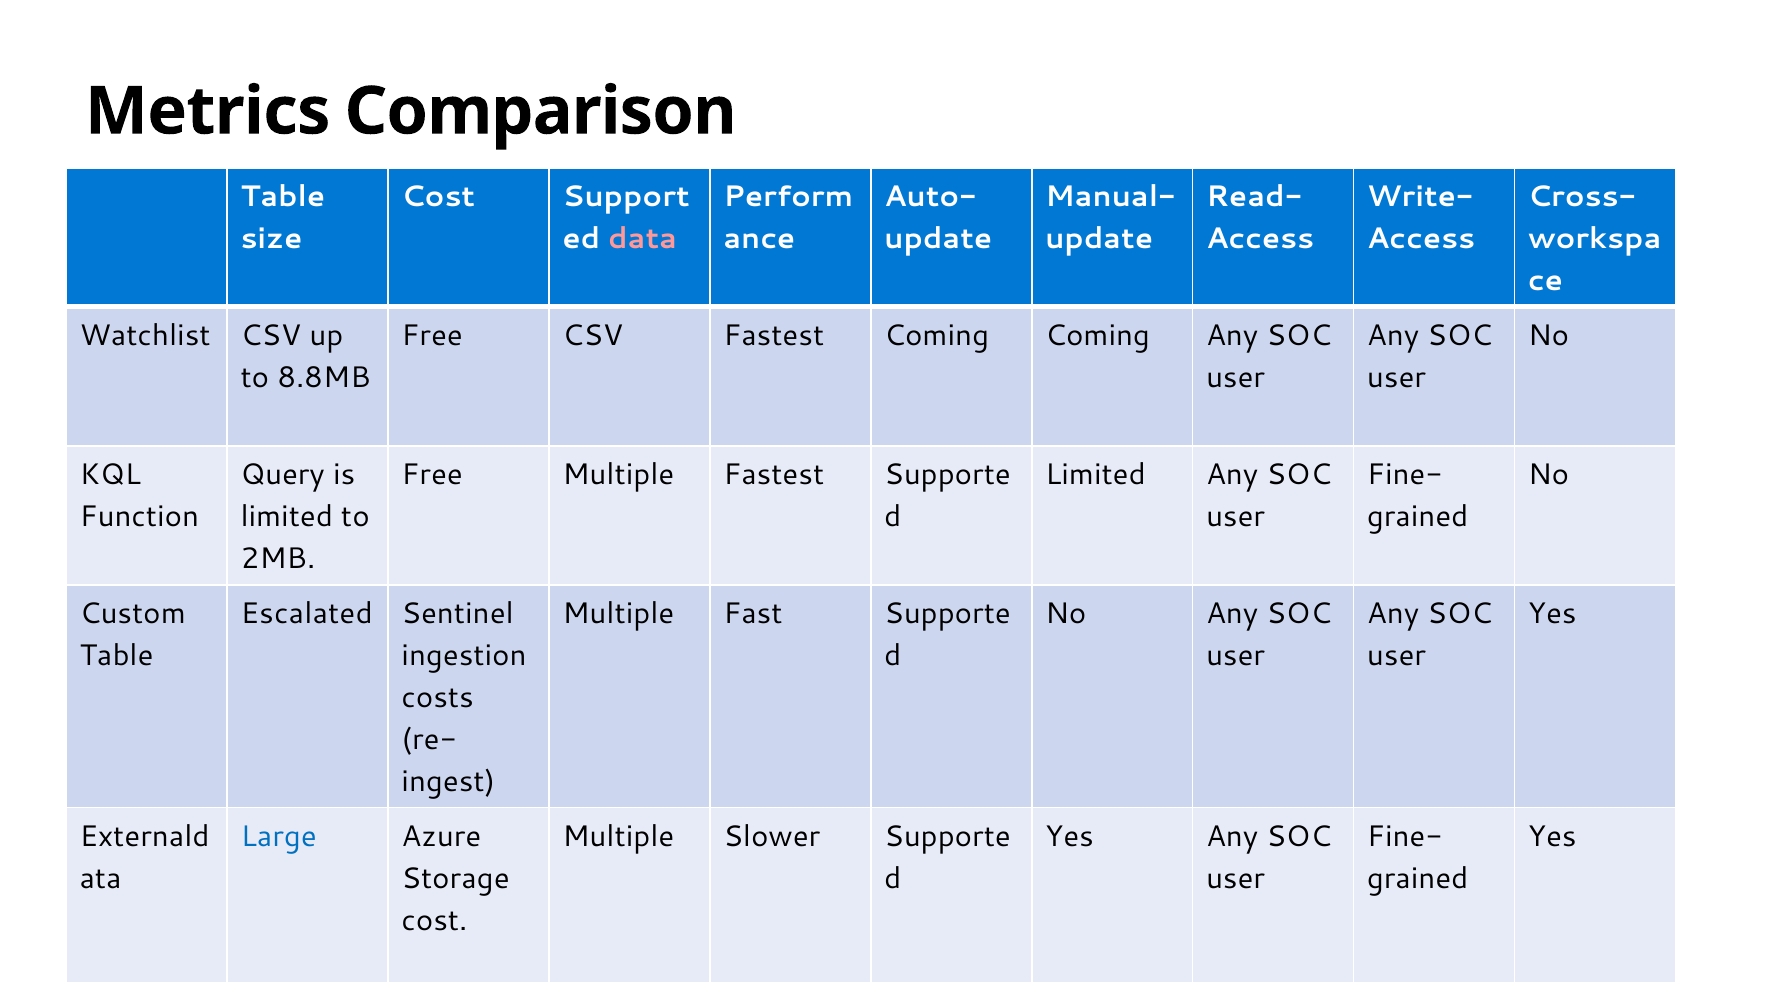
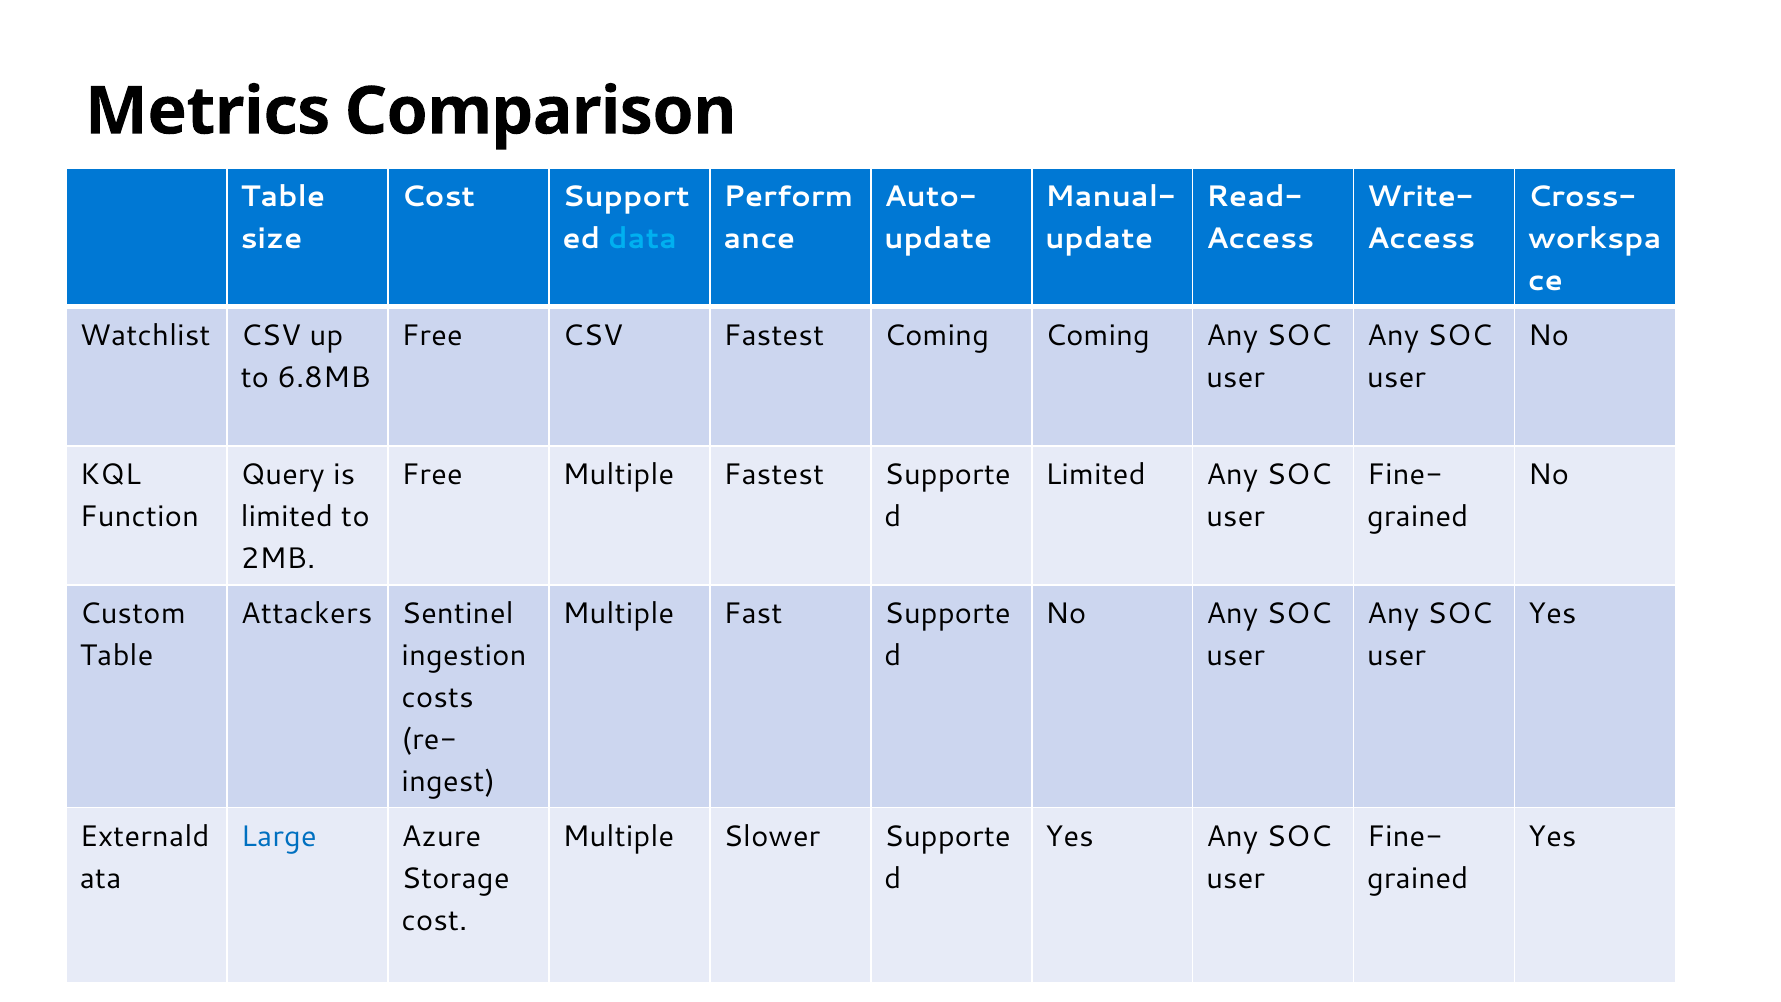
data colour: pink -> light blue
8.8MB: 8.8MB -> 6.8MB
Escalated: Escalated -> Attackers
